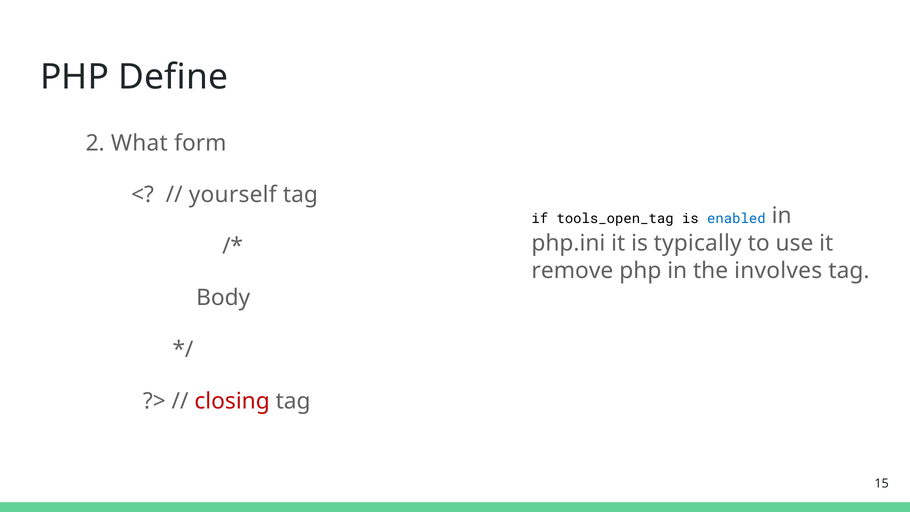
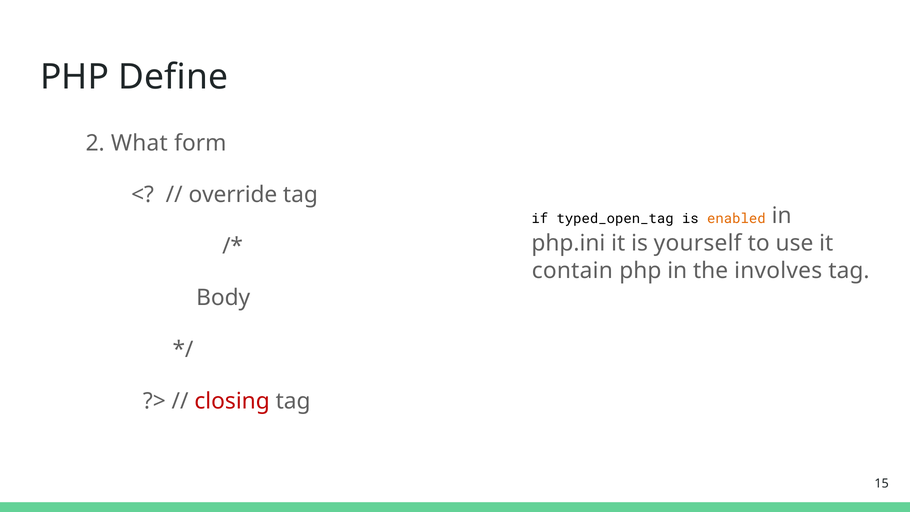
yourself: yourself -> override
tools_open_tag: tools_open_tag -> typed_open_tag
enabled colour: blue -> orange
typically: typically -> yourself
remove: remove -> contain
